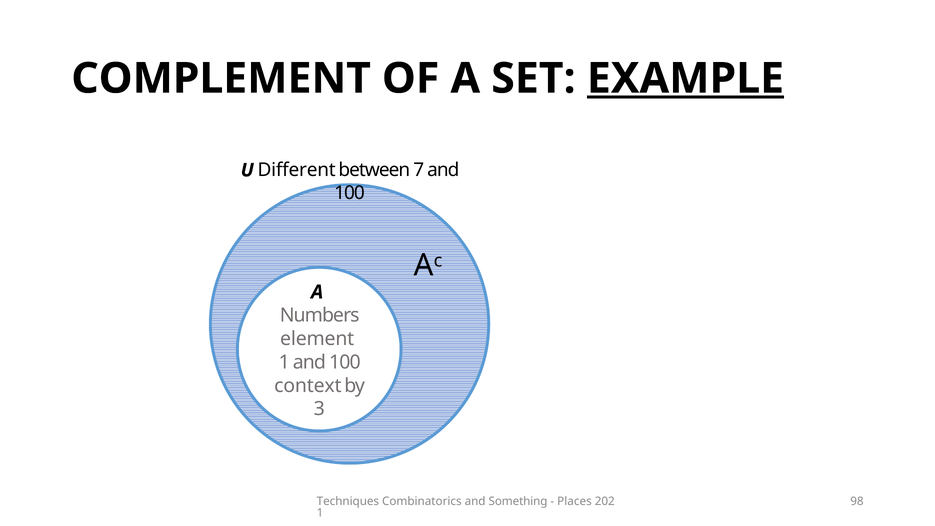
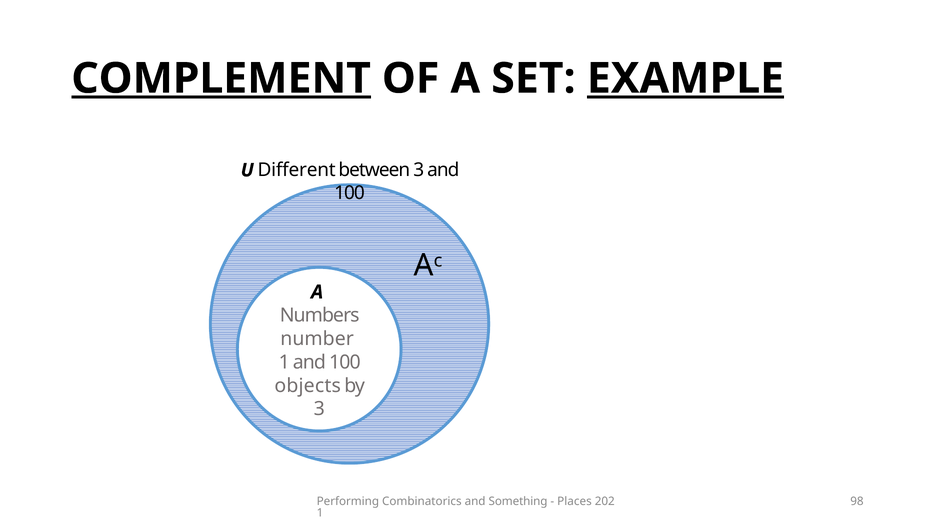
COMPLEMENT underline: none -> present
between 7: 7 -> 3
element: element -> number
context: context -> objects
Techniques: Techniques -> Performing
